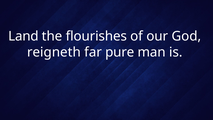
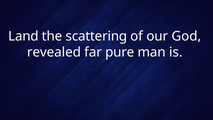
flourishes: flourishes -> scattering
reigneth: reigneth -> revealed
